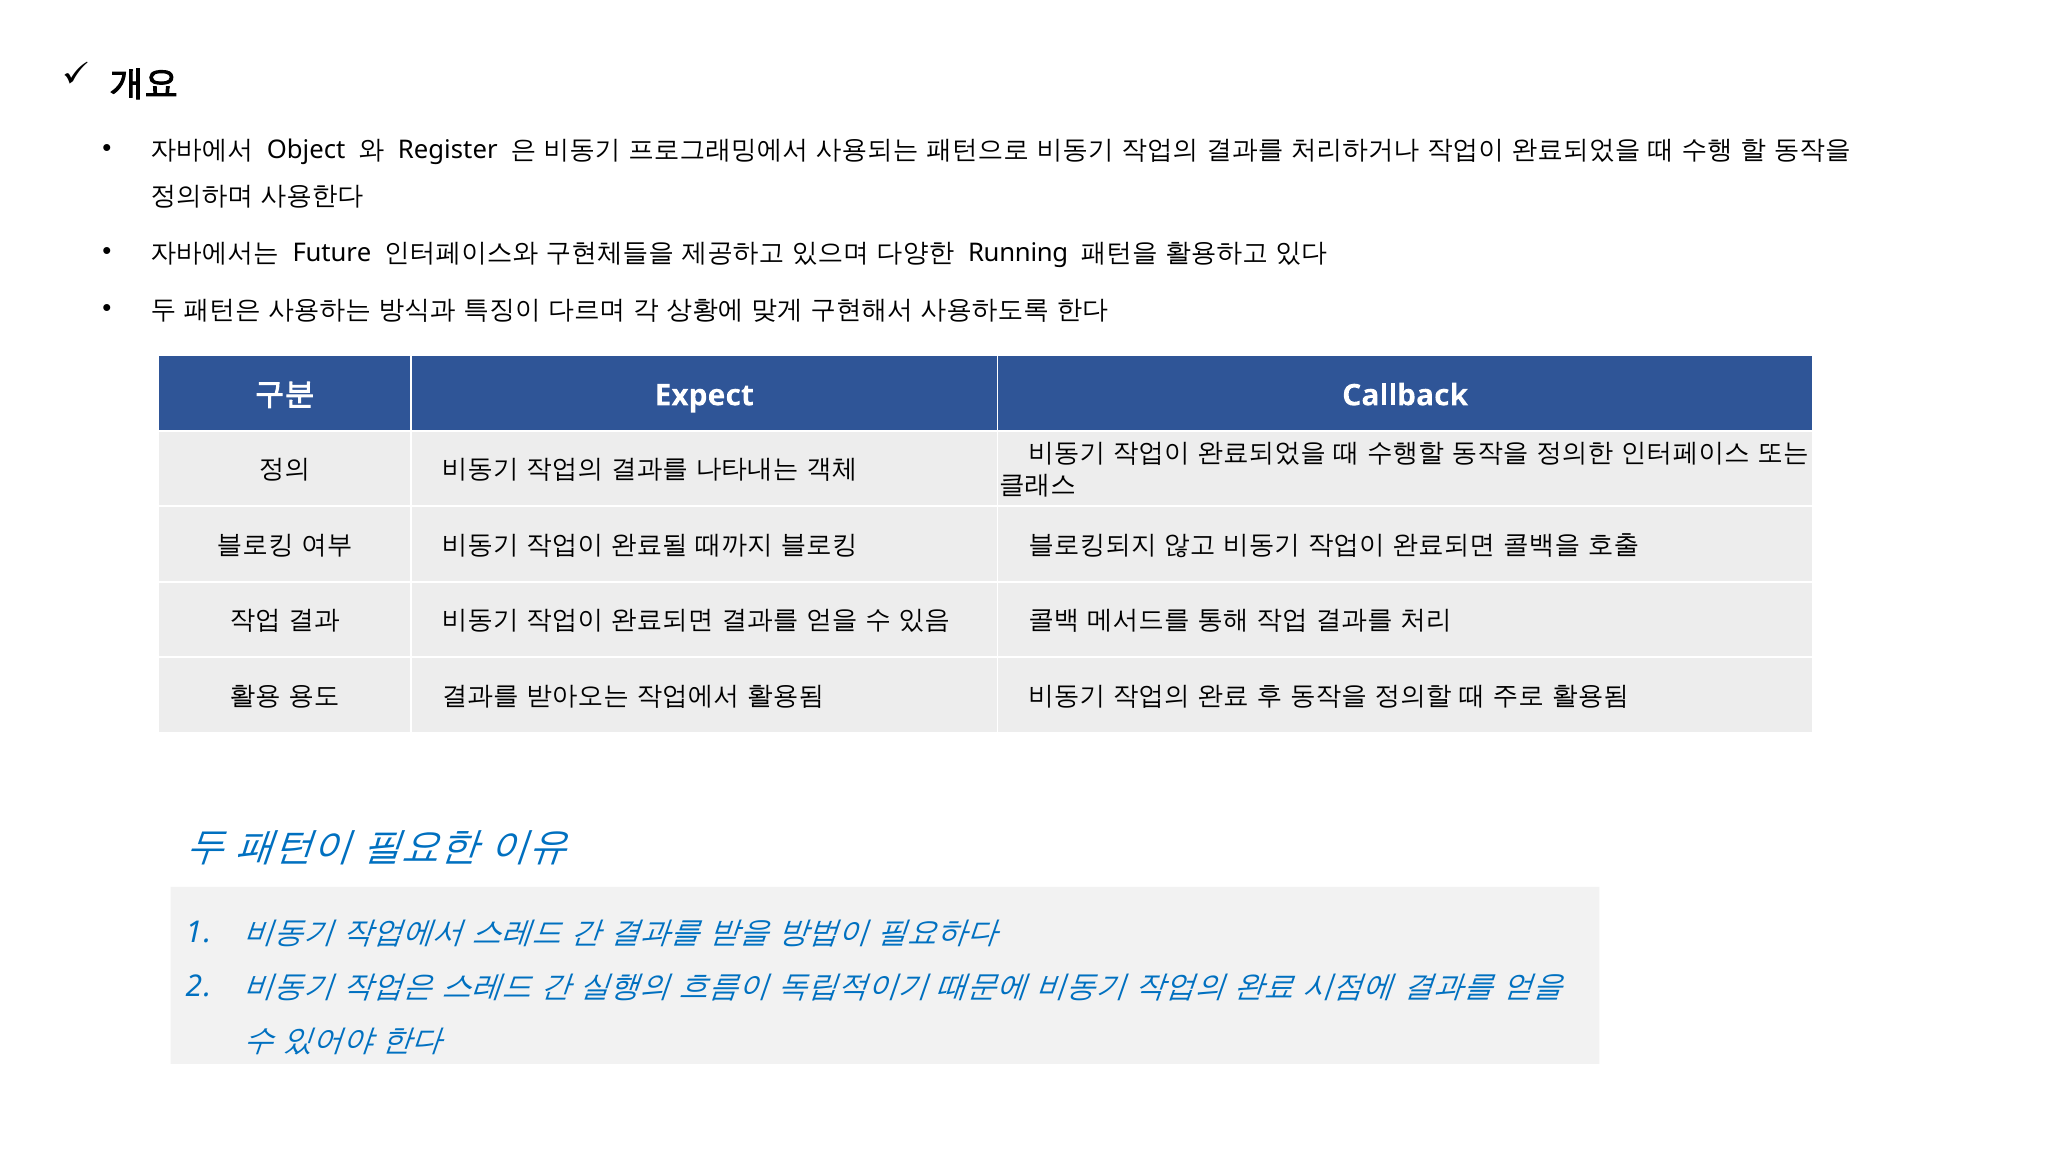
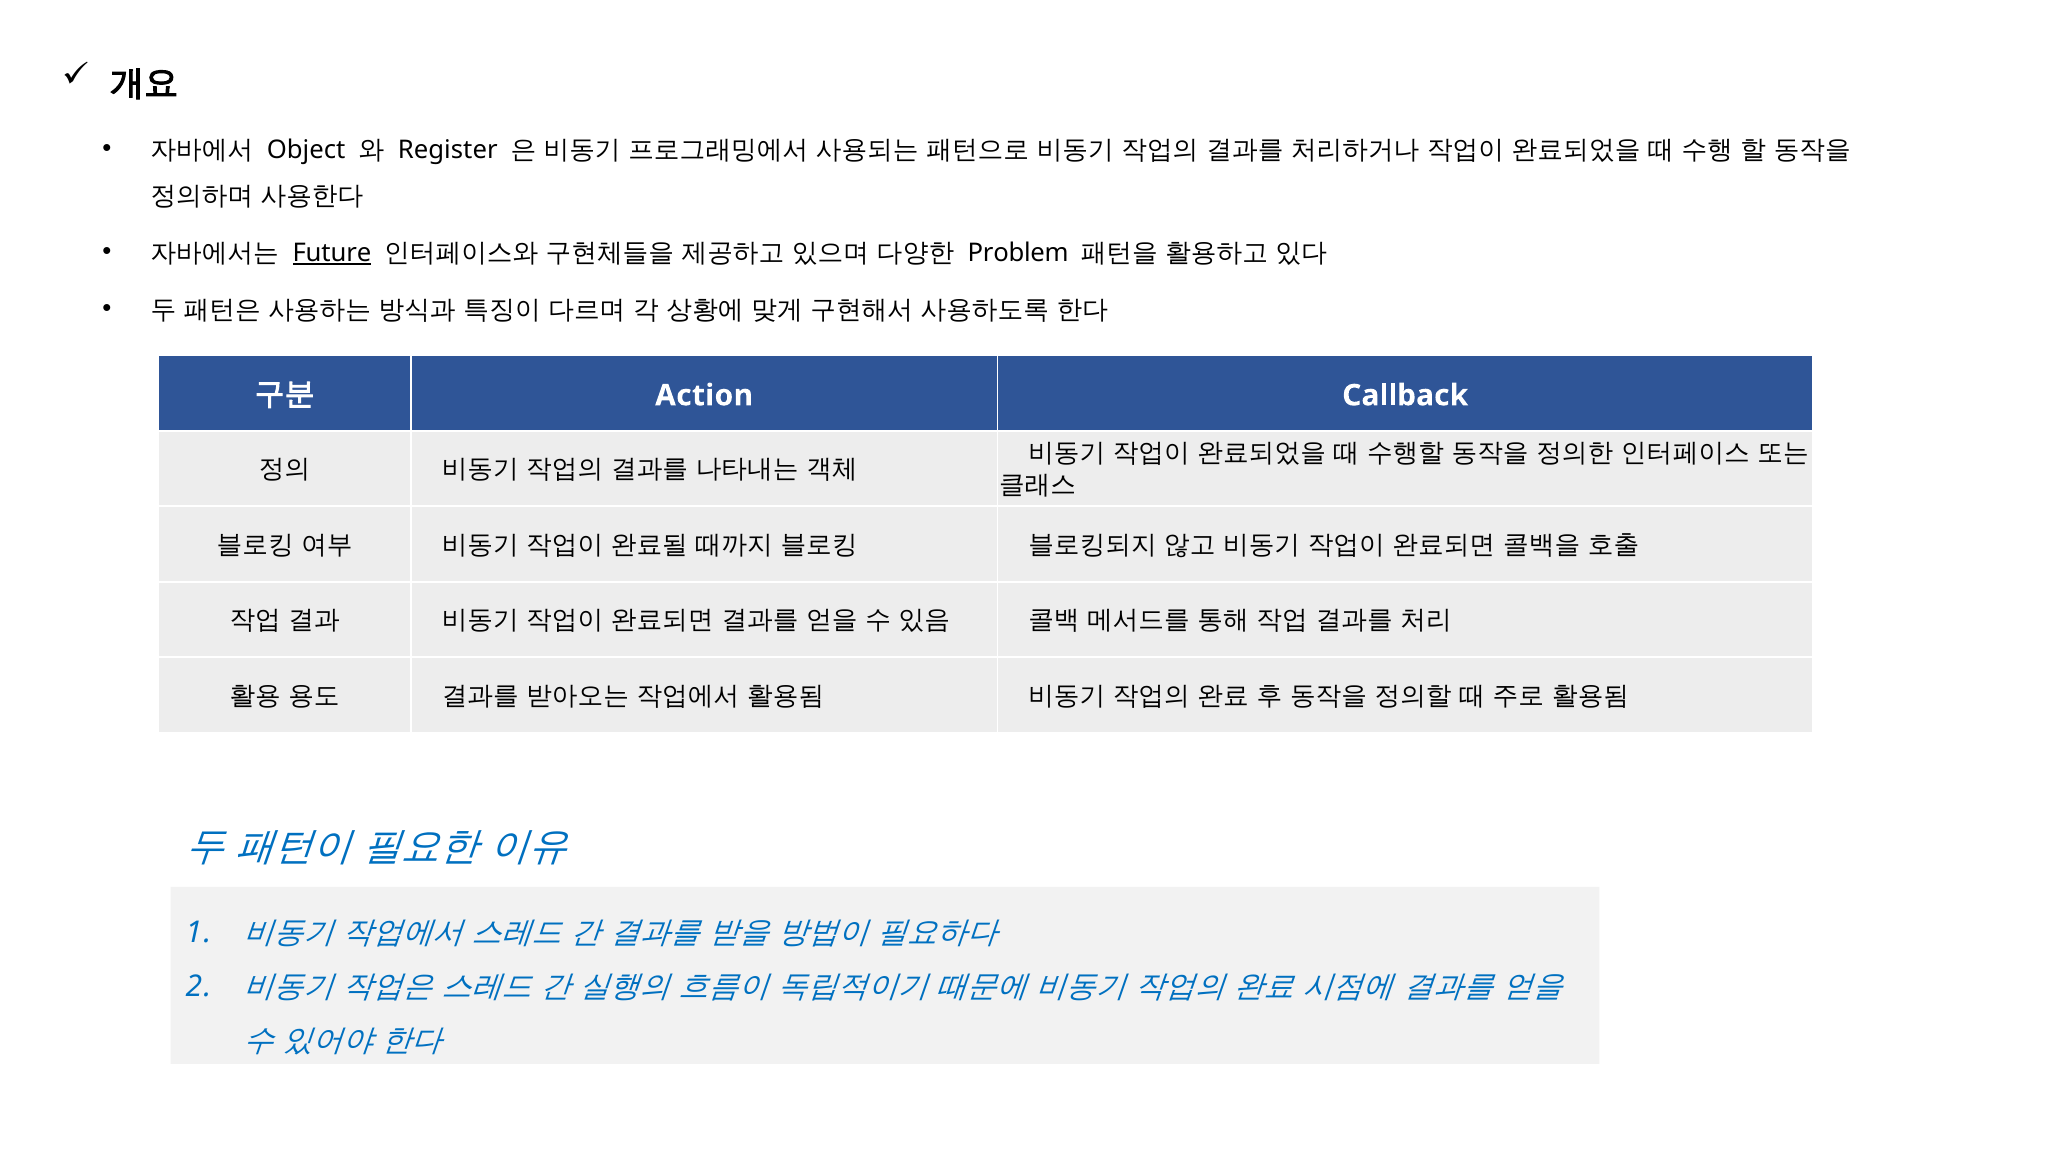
Future underline: none -> present
Running: Running -> Problem
Expect: Expect -> Action
